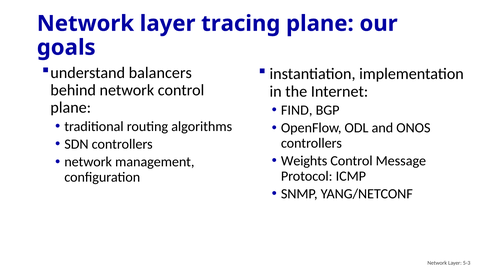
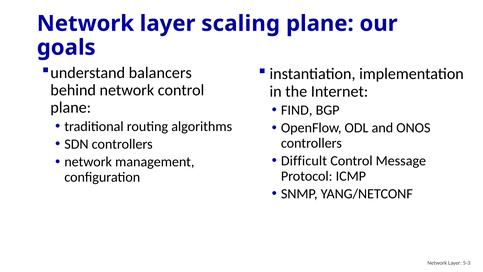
tracing: tracing -> scaling
Weights: Weights -> Difficult
